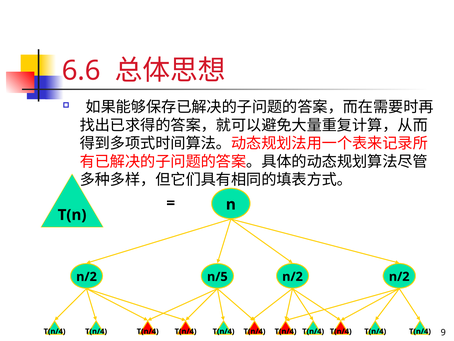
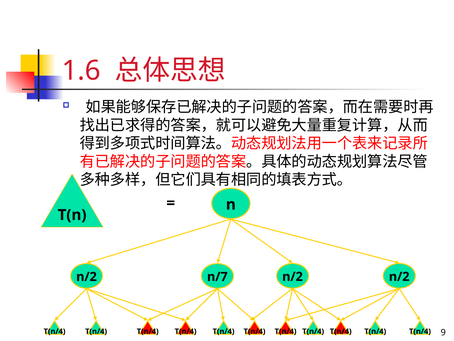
6.6: 6.6 -> 1.6
n/5: n/5 -> n/7
